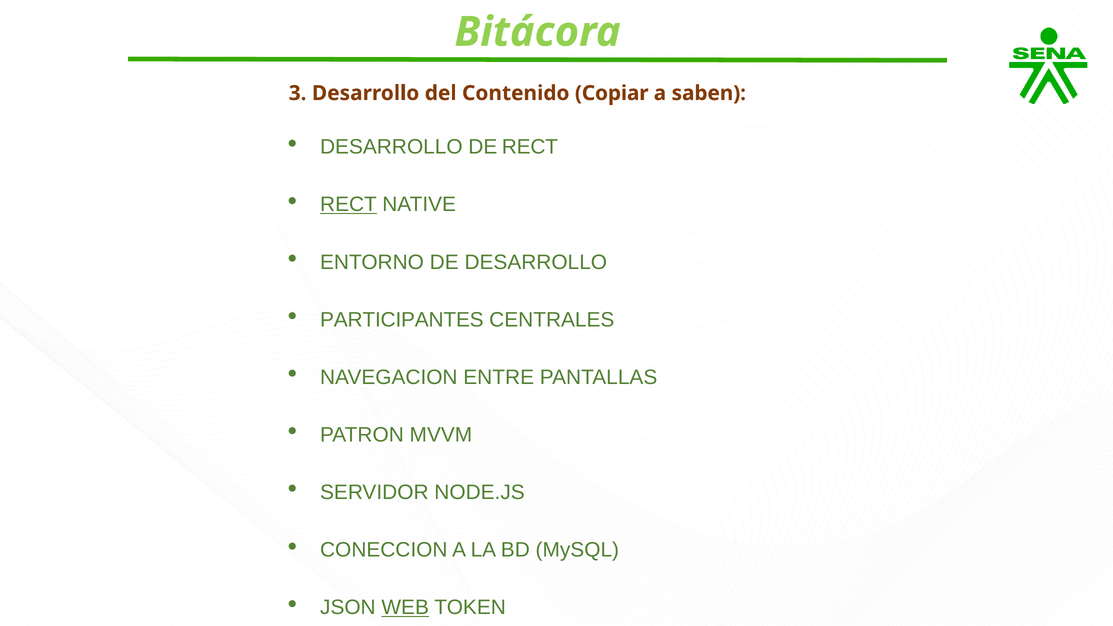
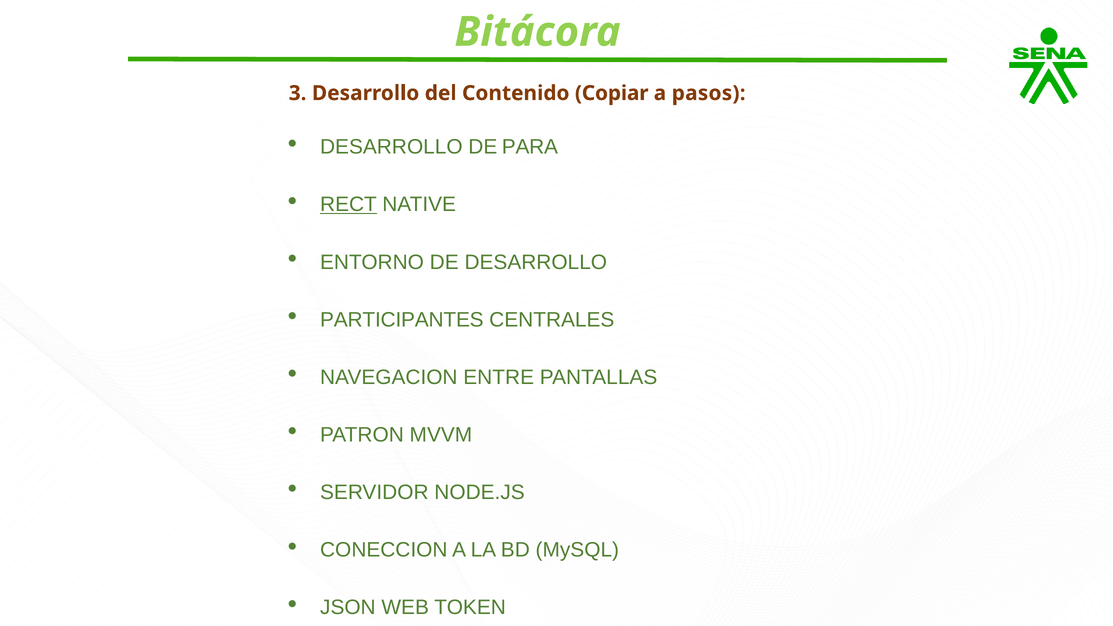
saben: saben -> pasos
DE RECT: RECT -> PARA
WEB underline: present -> none
